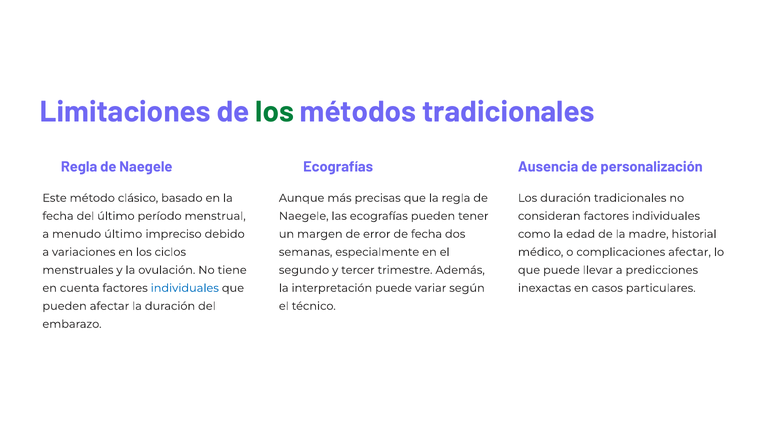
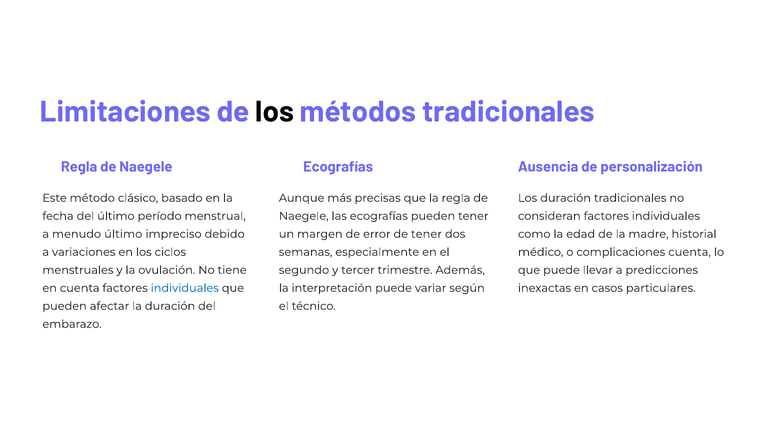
los at (275, 112) colour: green -> black
de fecha: fecha -> tener
complicaciones afectar: afectar -> cuenta
